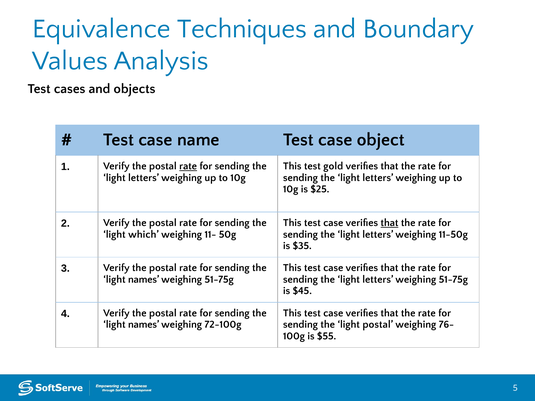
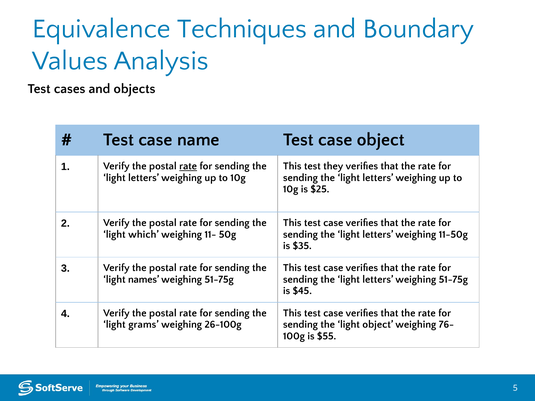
gold: gold -> they
that at (389, 223) underline: present -> none
names at (144, 325): names -> grams
72-100g: 72-100g -> 26-100g
light postal: postal -> object
